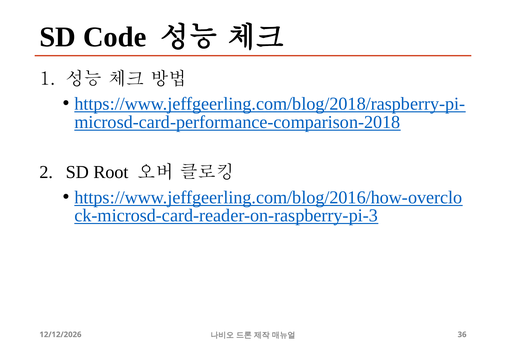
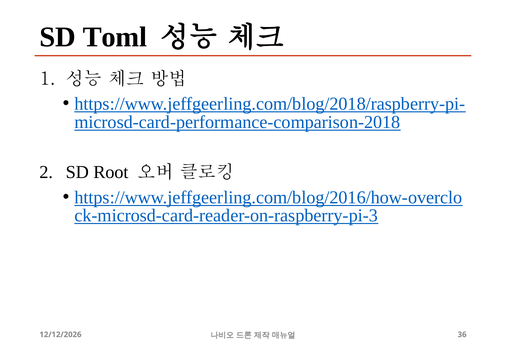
Code: Code -> Toml
